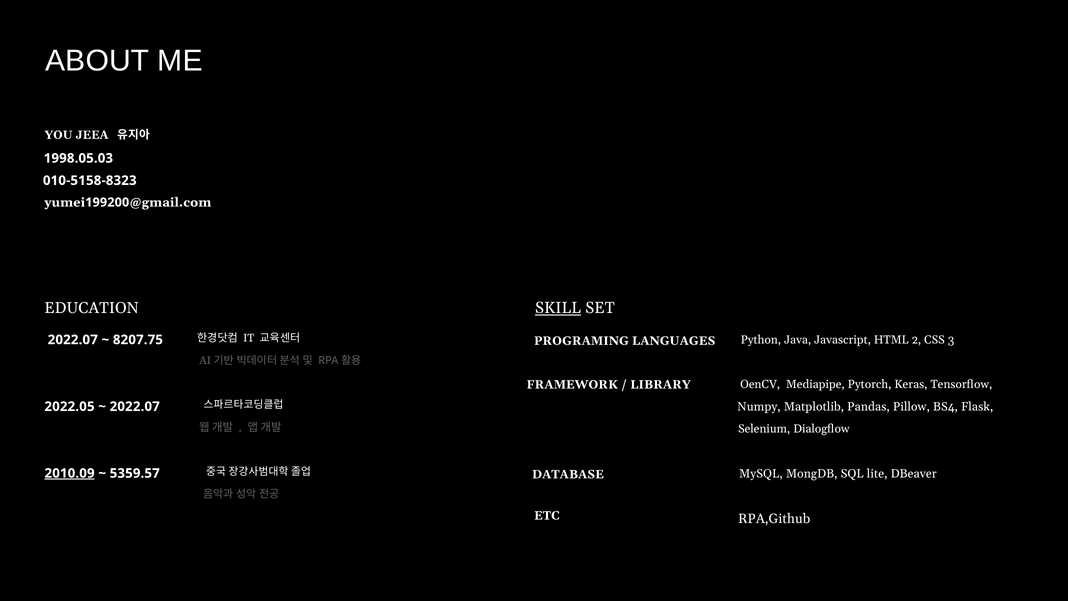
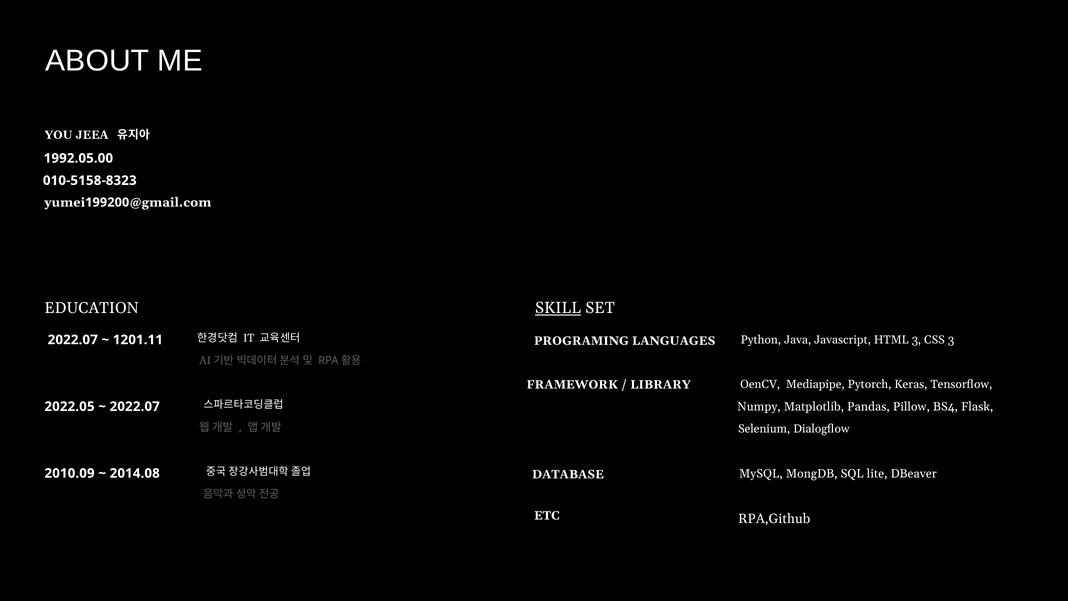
1998.05.03: 1998.05.03 -> 1992.05.00
HTML 2: 2 -> 3
8207.75: 8207.75 -> 1201.11
2010.09 underline: present -> none
5359.57: 5359.57 -> 2014.08
